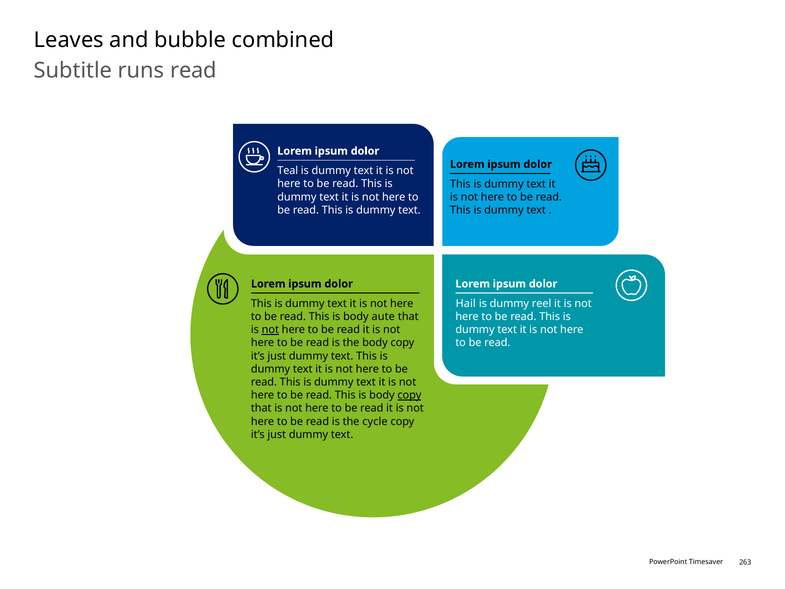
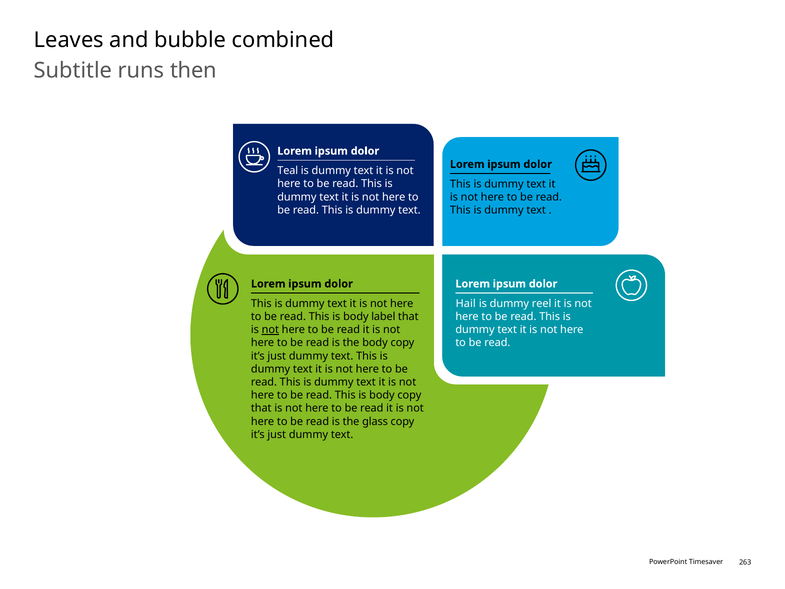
runs read: read -> then
aute: aute -> label
copy at (409, 395) underline: present -> none
cycle: cycle -> glass
